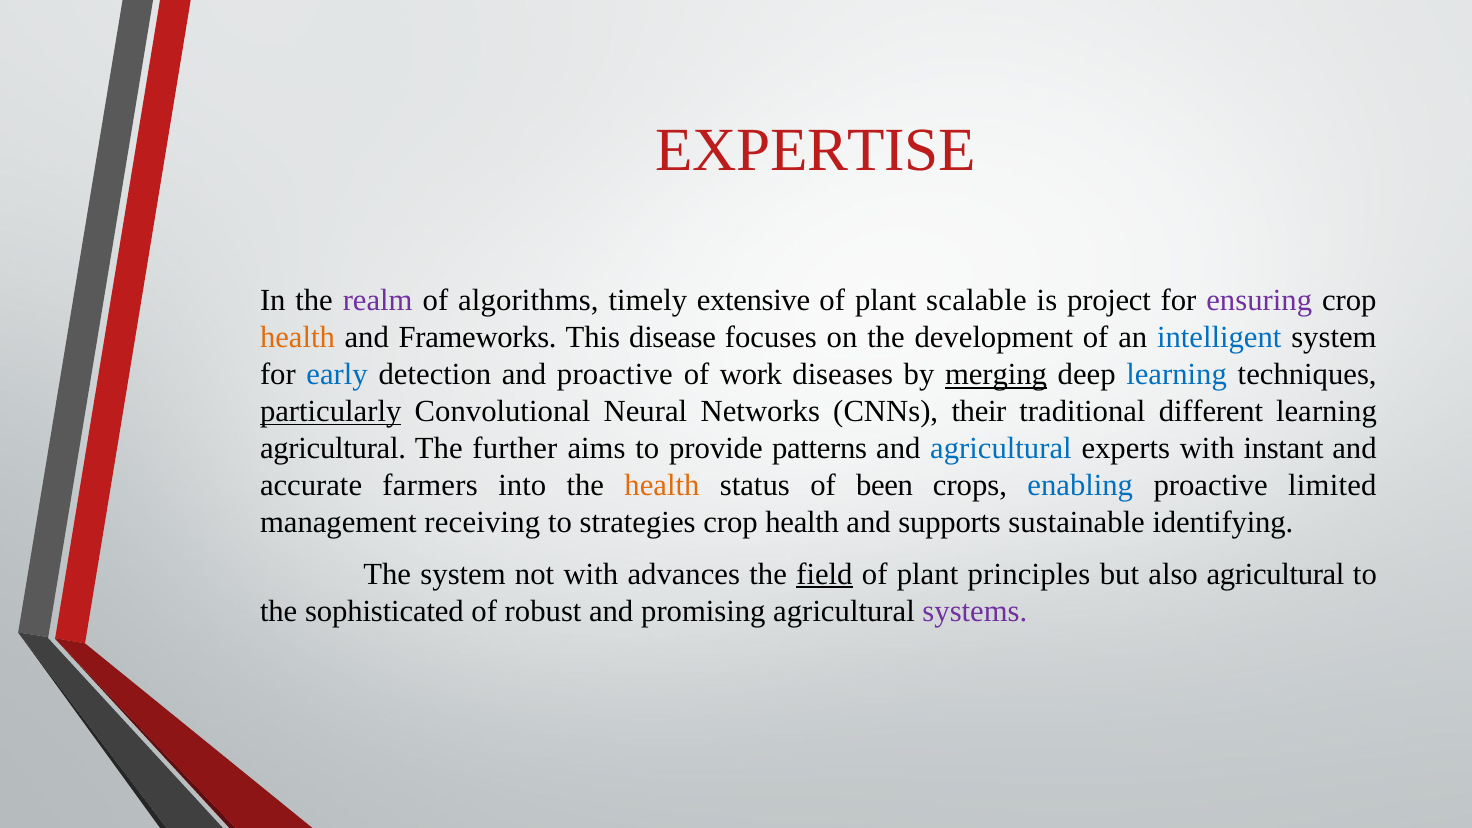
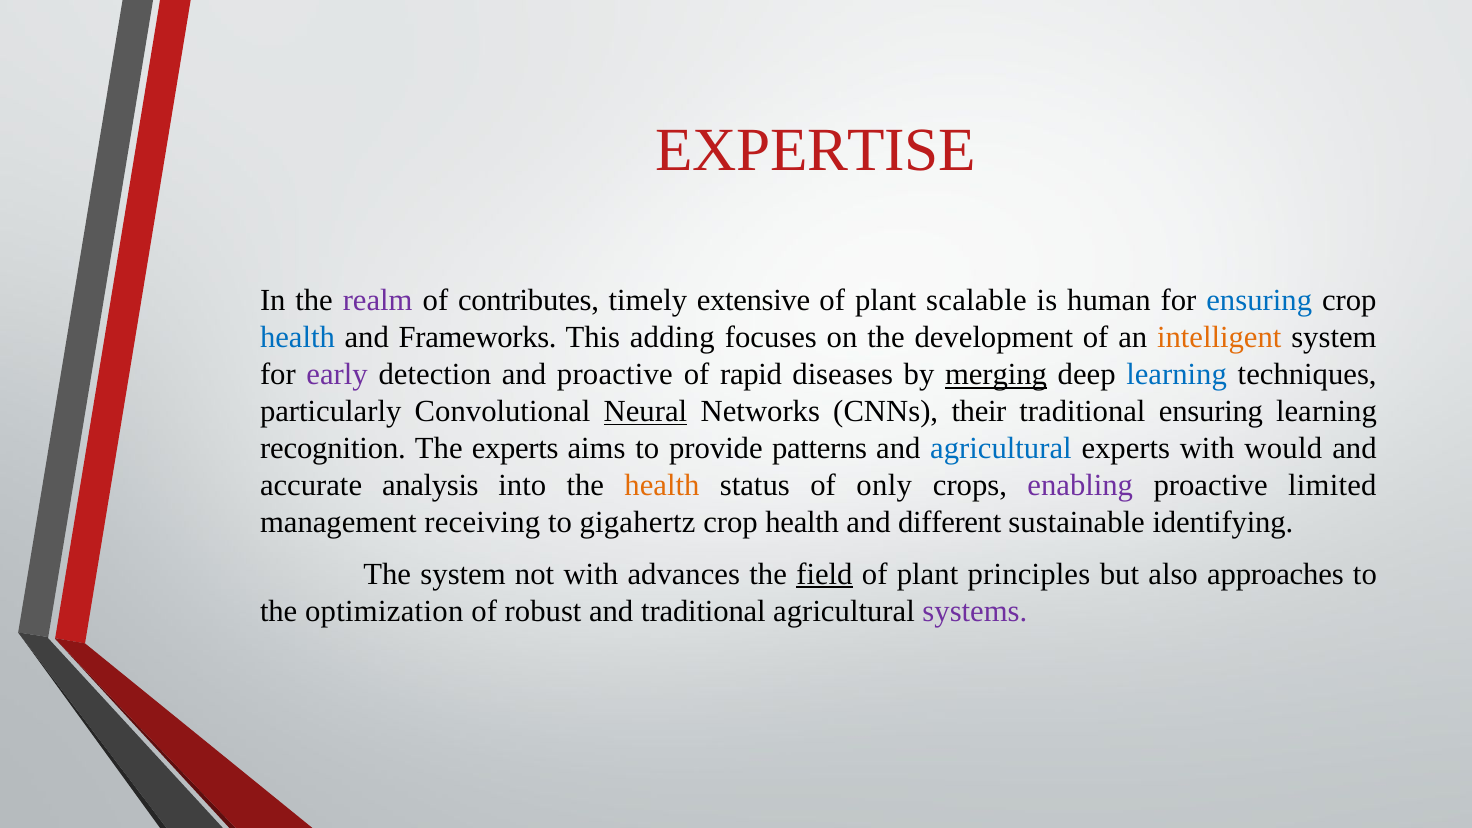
algorithms: algorithms -> contributes
project: project -> human
ensuring at (1259, 301) colour: purple -> blue
health at (297, 338) colour: orange -> blue
disease: disease -> adding
intelligent colour: blue -> orange
early colour: blue -> purple
work: work -> rapid
particularly underline: present -> none
Neural underline: none -> present
traditional different: different -> ensuring
agricultural at (333, 448): agricultural -> recognition
The further: further -> experts
instant: instant -> would
farmers: farmers -> analysis
been: been -> only
enabling colour: blue -> purple
strategies: strategies -> gigahertz
supports: supports -> different
also agricultural: agricultural -> approaches
sophisticated: sophisticated -> optimization
and promising: promising -> traditional
